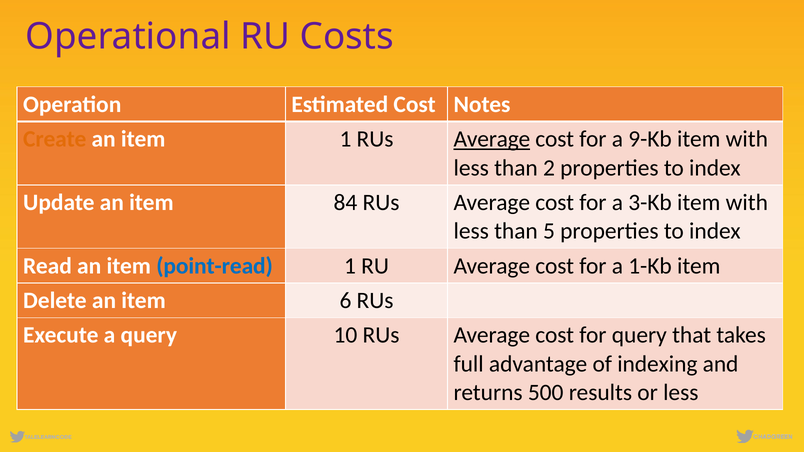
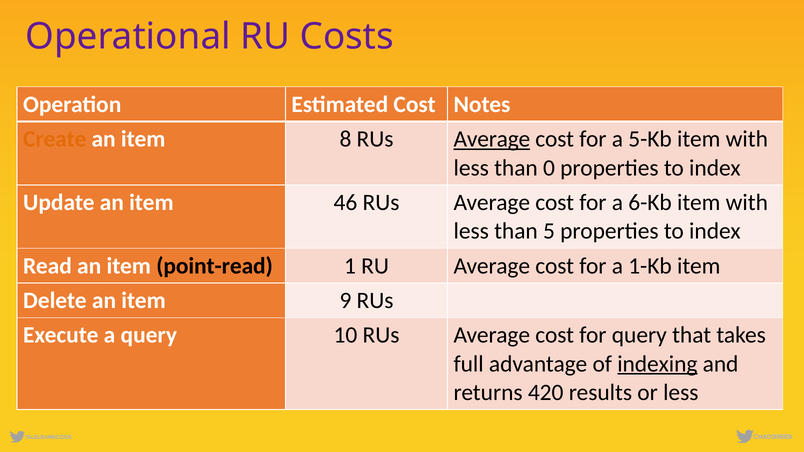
item 1: 1 -> 8
9-Kb: 9-Kb -> 5-Kb
2: 2 -> 0
84: 84 -> 46
3-Kb: 3-Kb -> 6-Kb
point-read colour: blue -> black
6: 6 -> 9
indexing underline: none -> present
500: 500 -> 420
